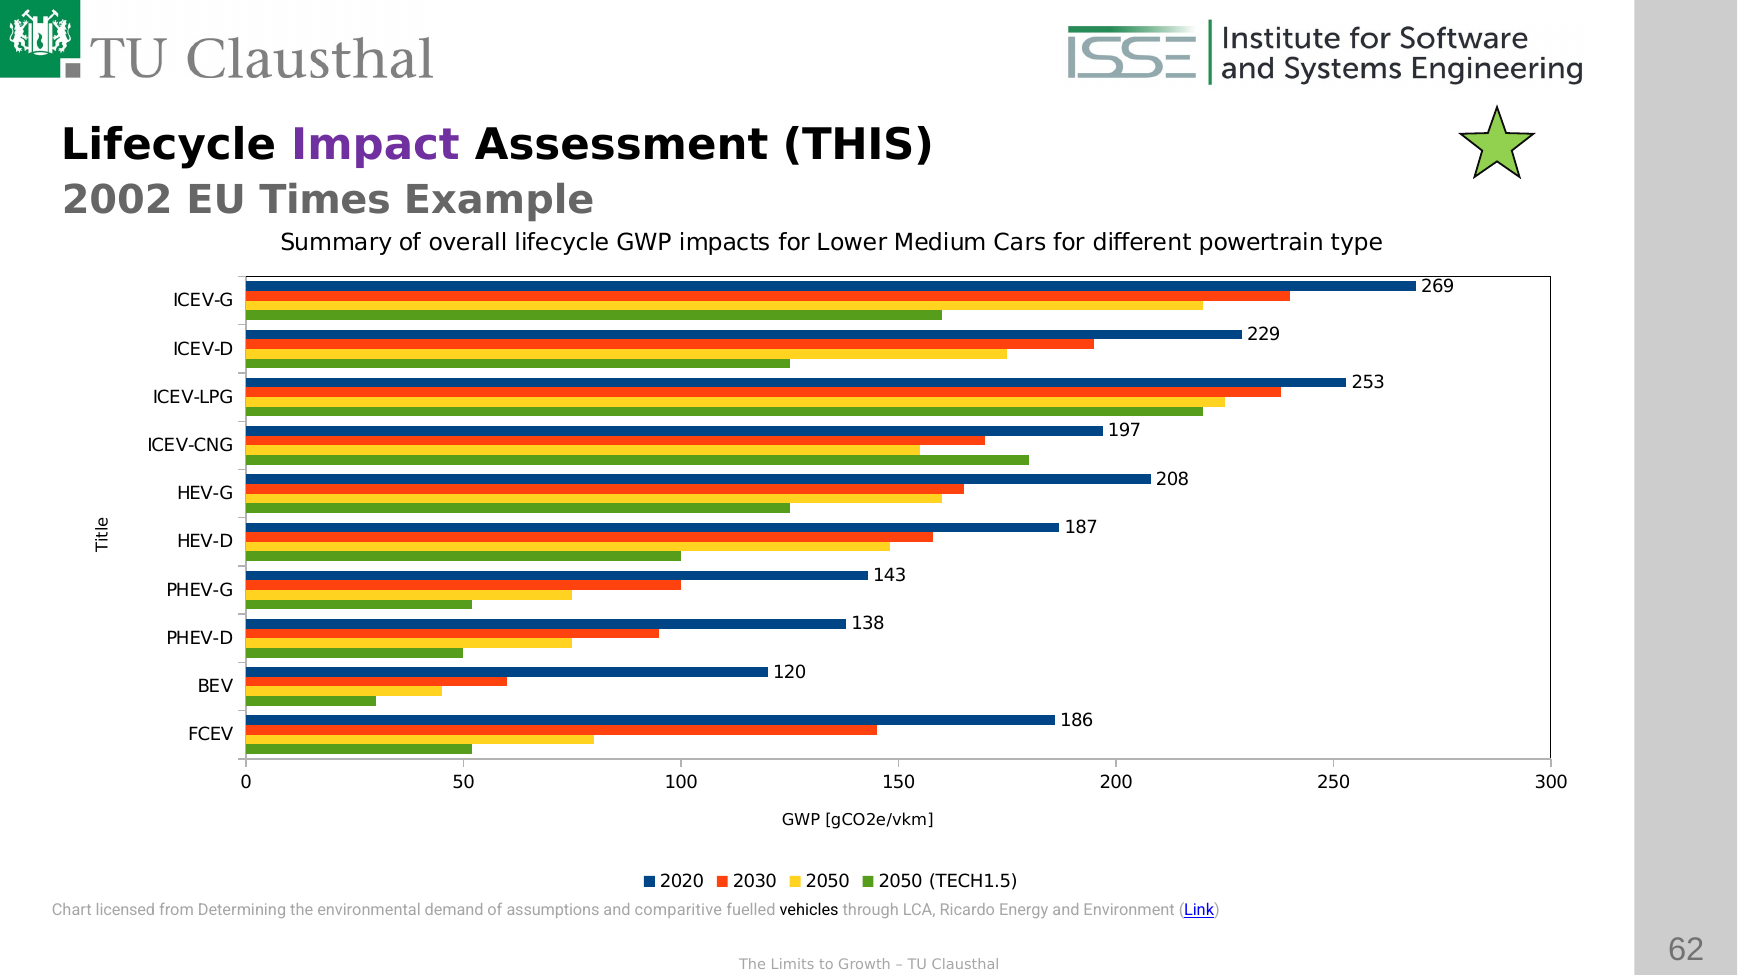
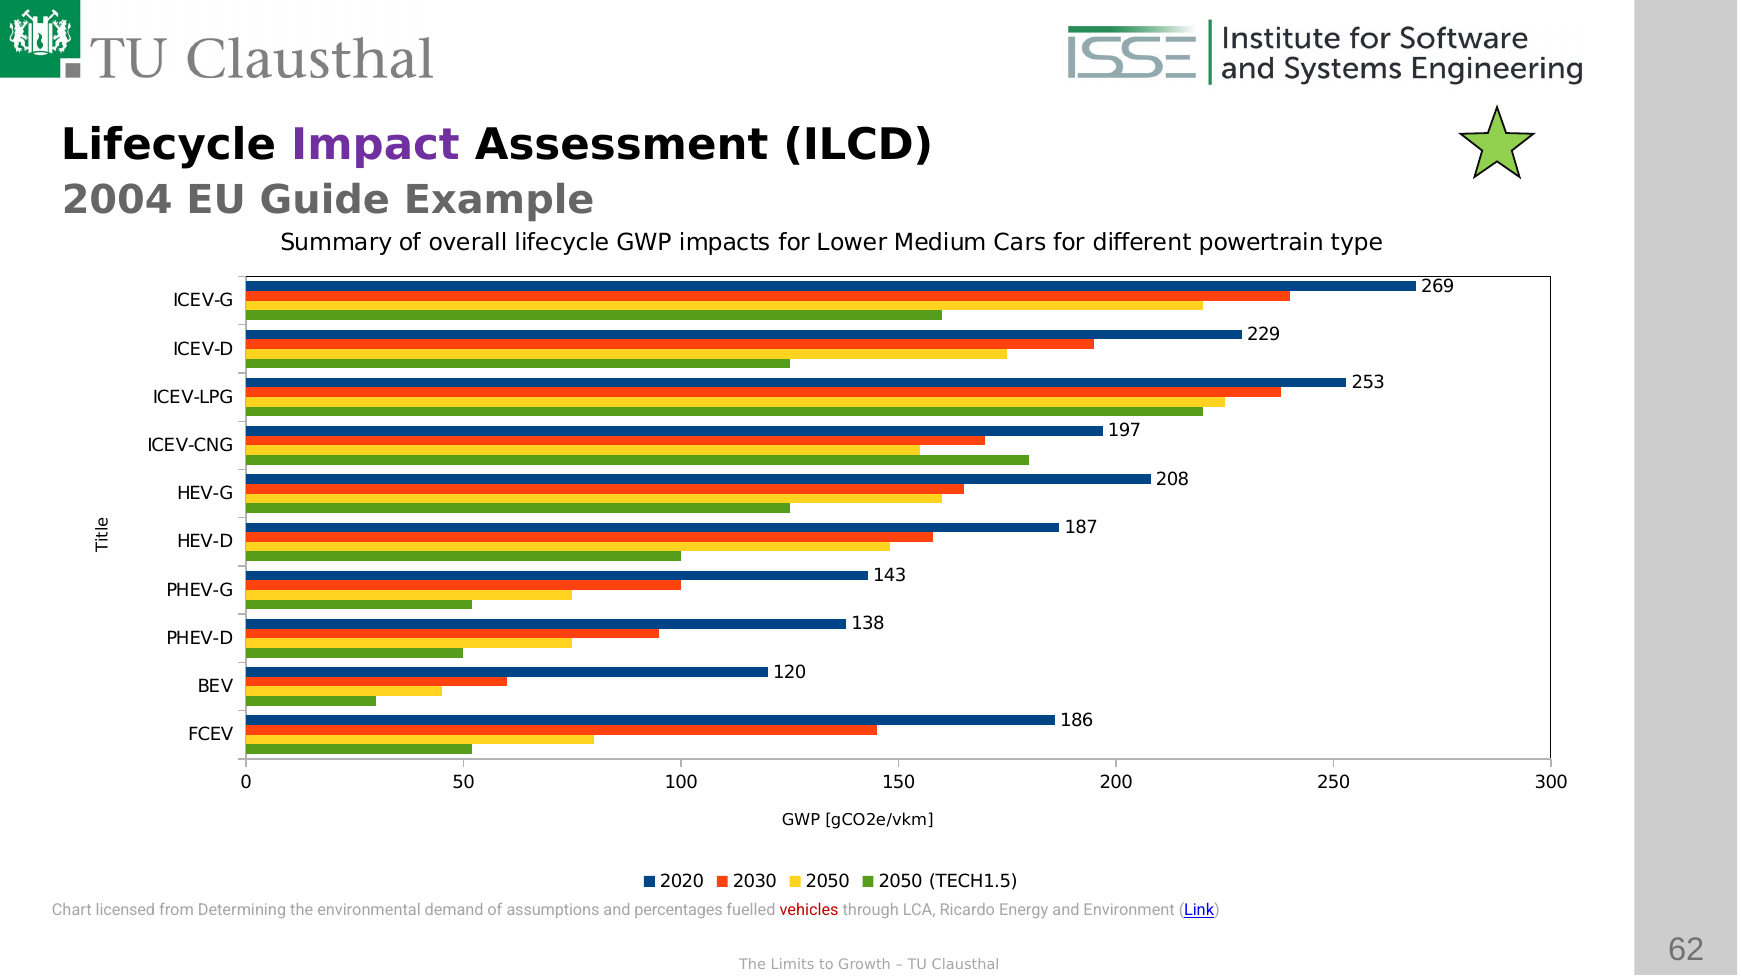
THIS: THIS -> ILCD
2002: 2002 -> 2004
Times: Times -> Guide
comparitive: comparitive -> percentages
vehicles colour: black -> red
